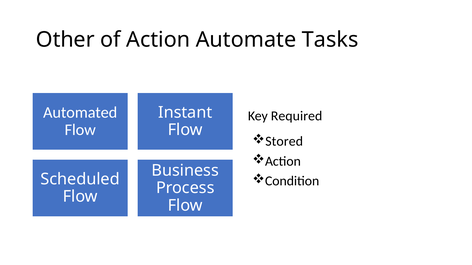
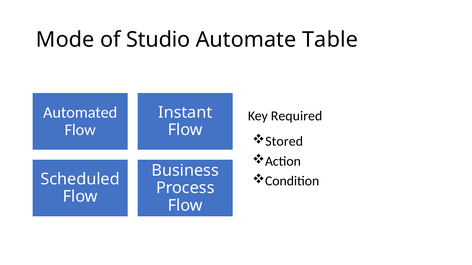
Other: Other -> Mode
of Action: Action -> Studio
Tasks: Tasks -> Table
